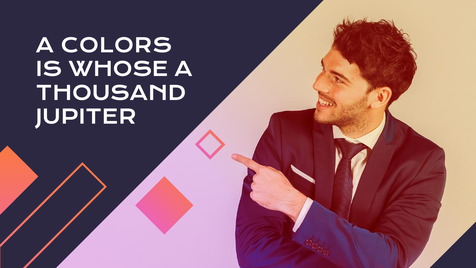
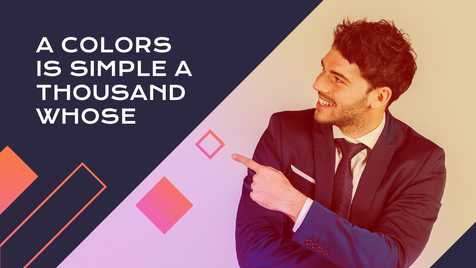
WHOSE: WHOSE -> SIMPLE
JUPITER: JUPITER -> WHOSE
